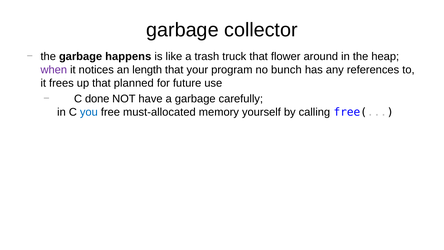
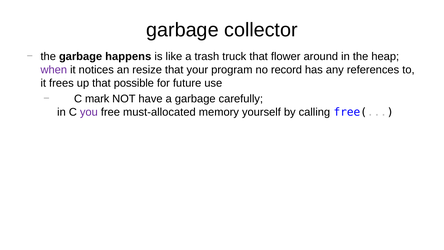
length: length -> resize
bunch: bunch -> record
planned: planned -> possible
done: done -> mark
you colour: blue -> purple
